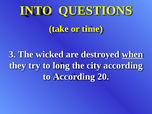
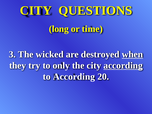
INTO at (36, 11): INTO -> CITY
take: take -> long
long: long -> only
according at (123, 66) underline: none -> present
